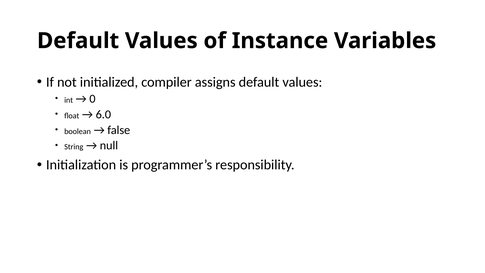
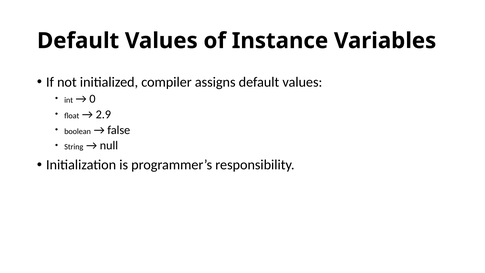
6.0: 6.0 -> 2.9
